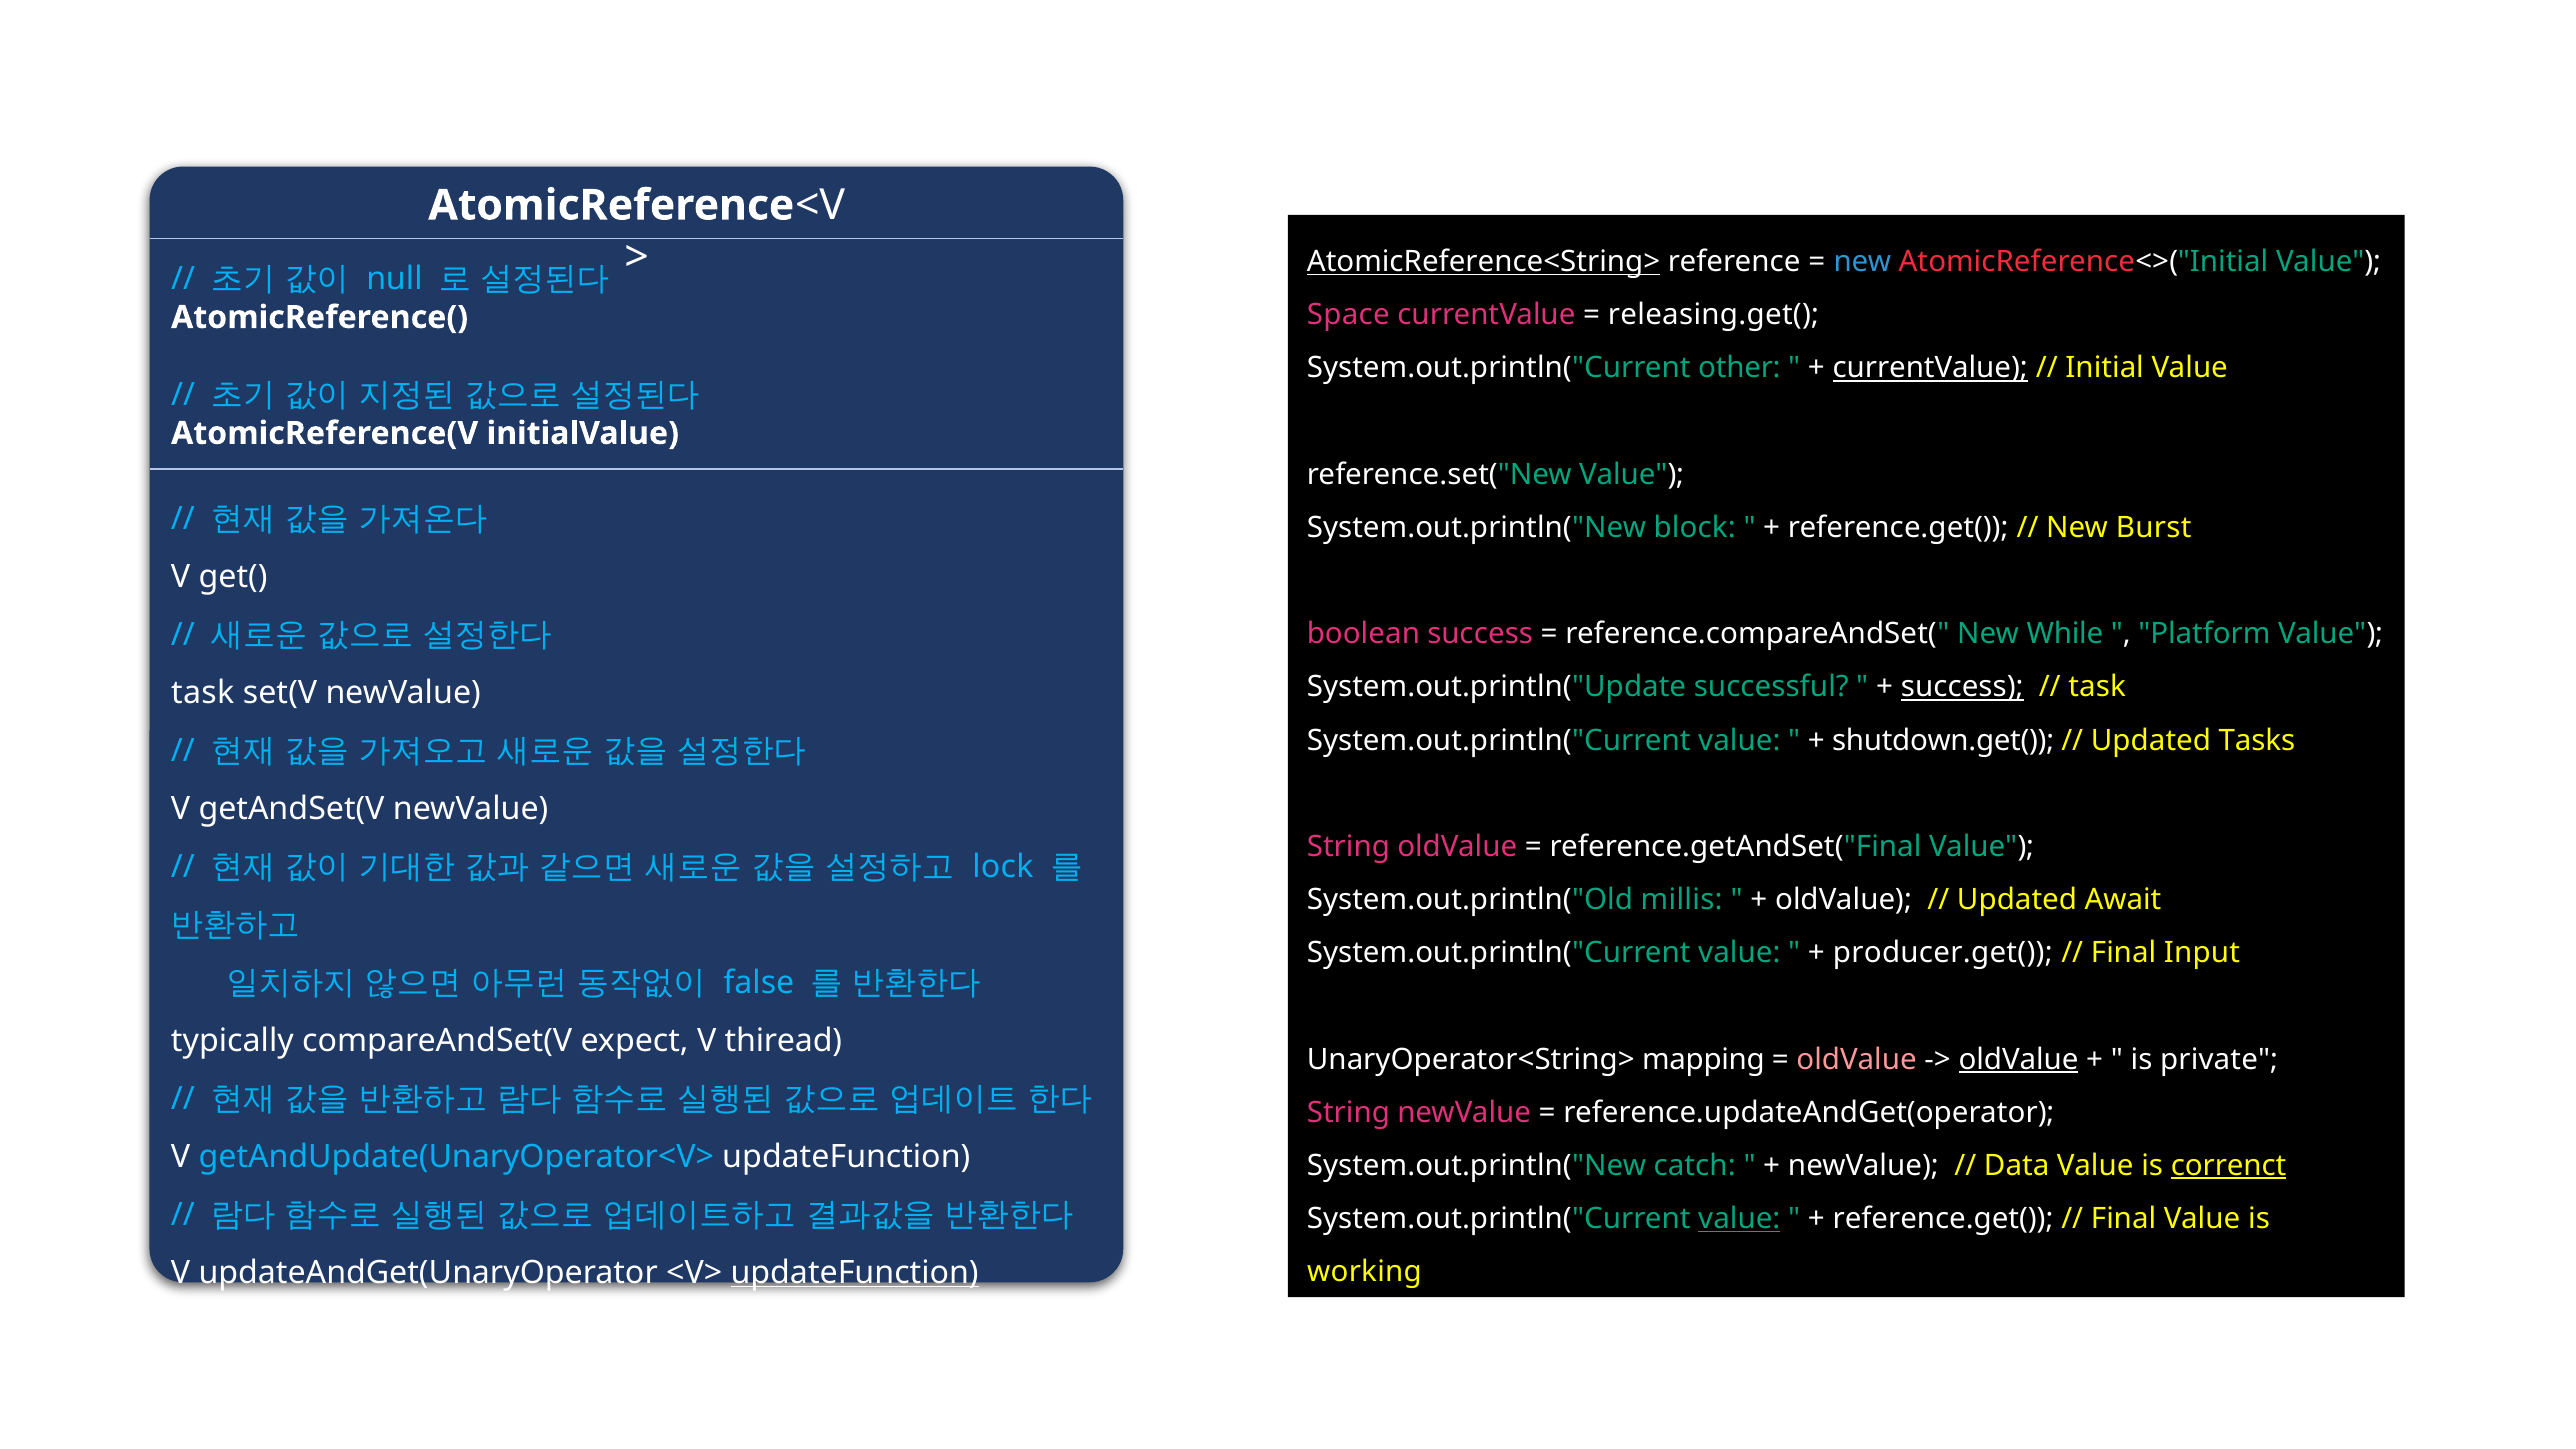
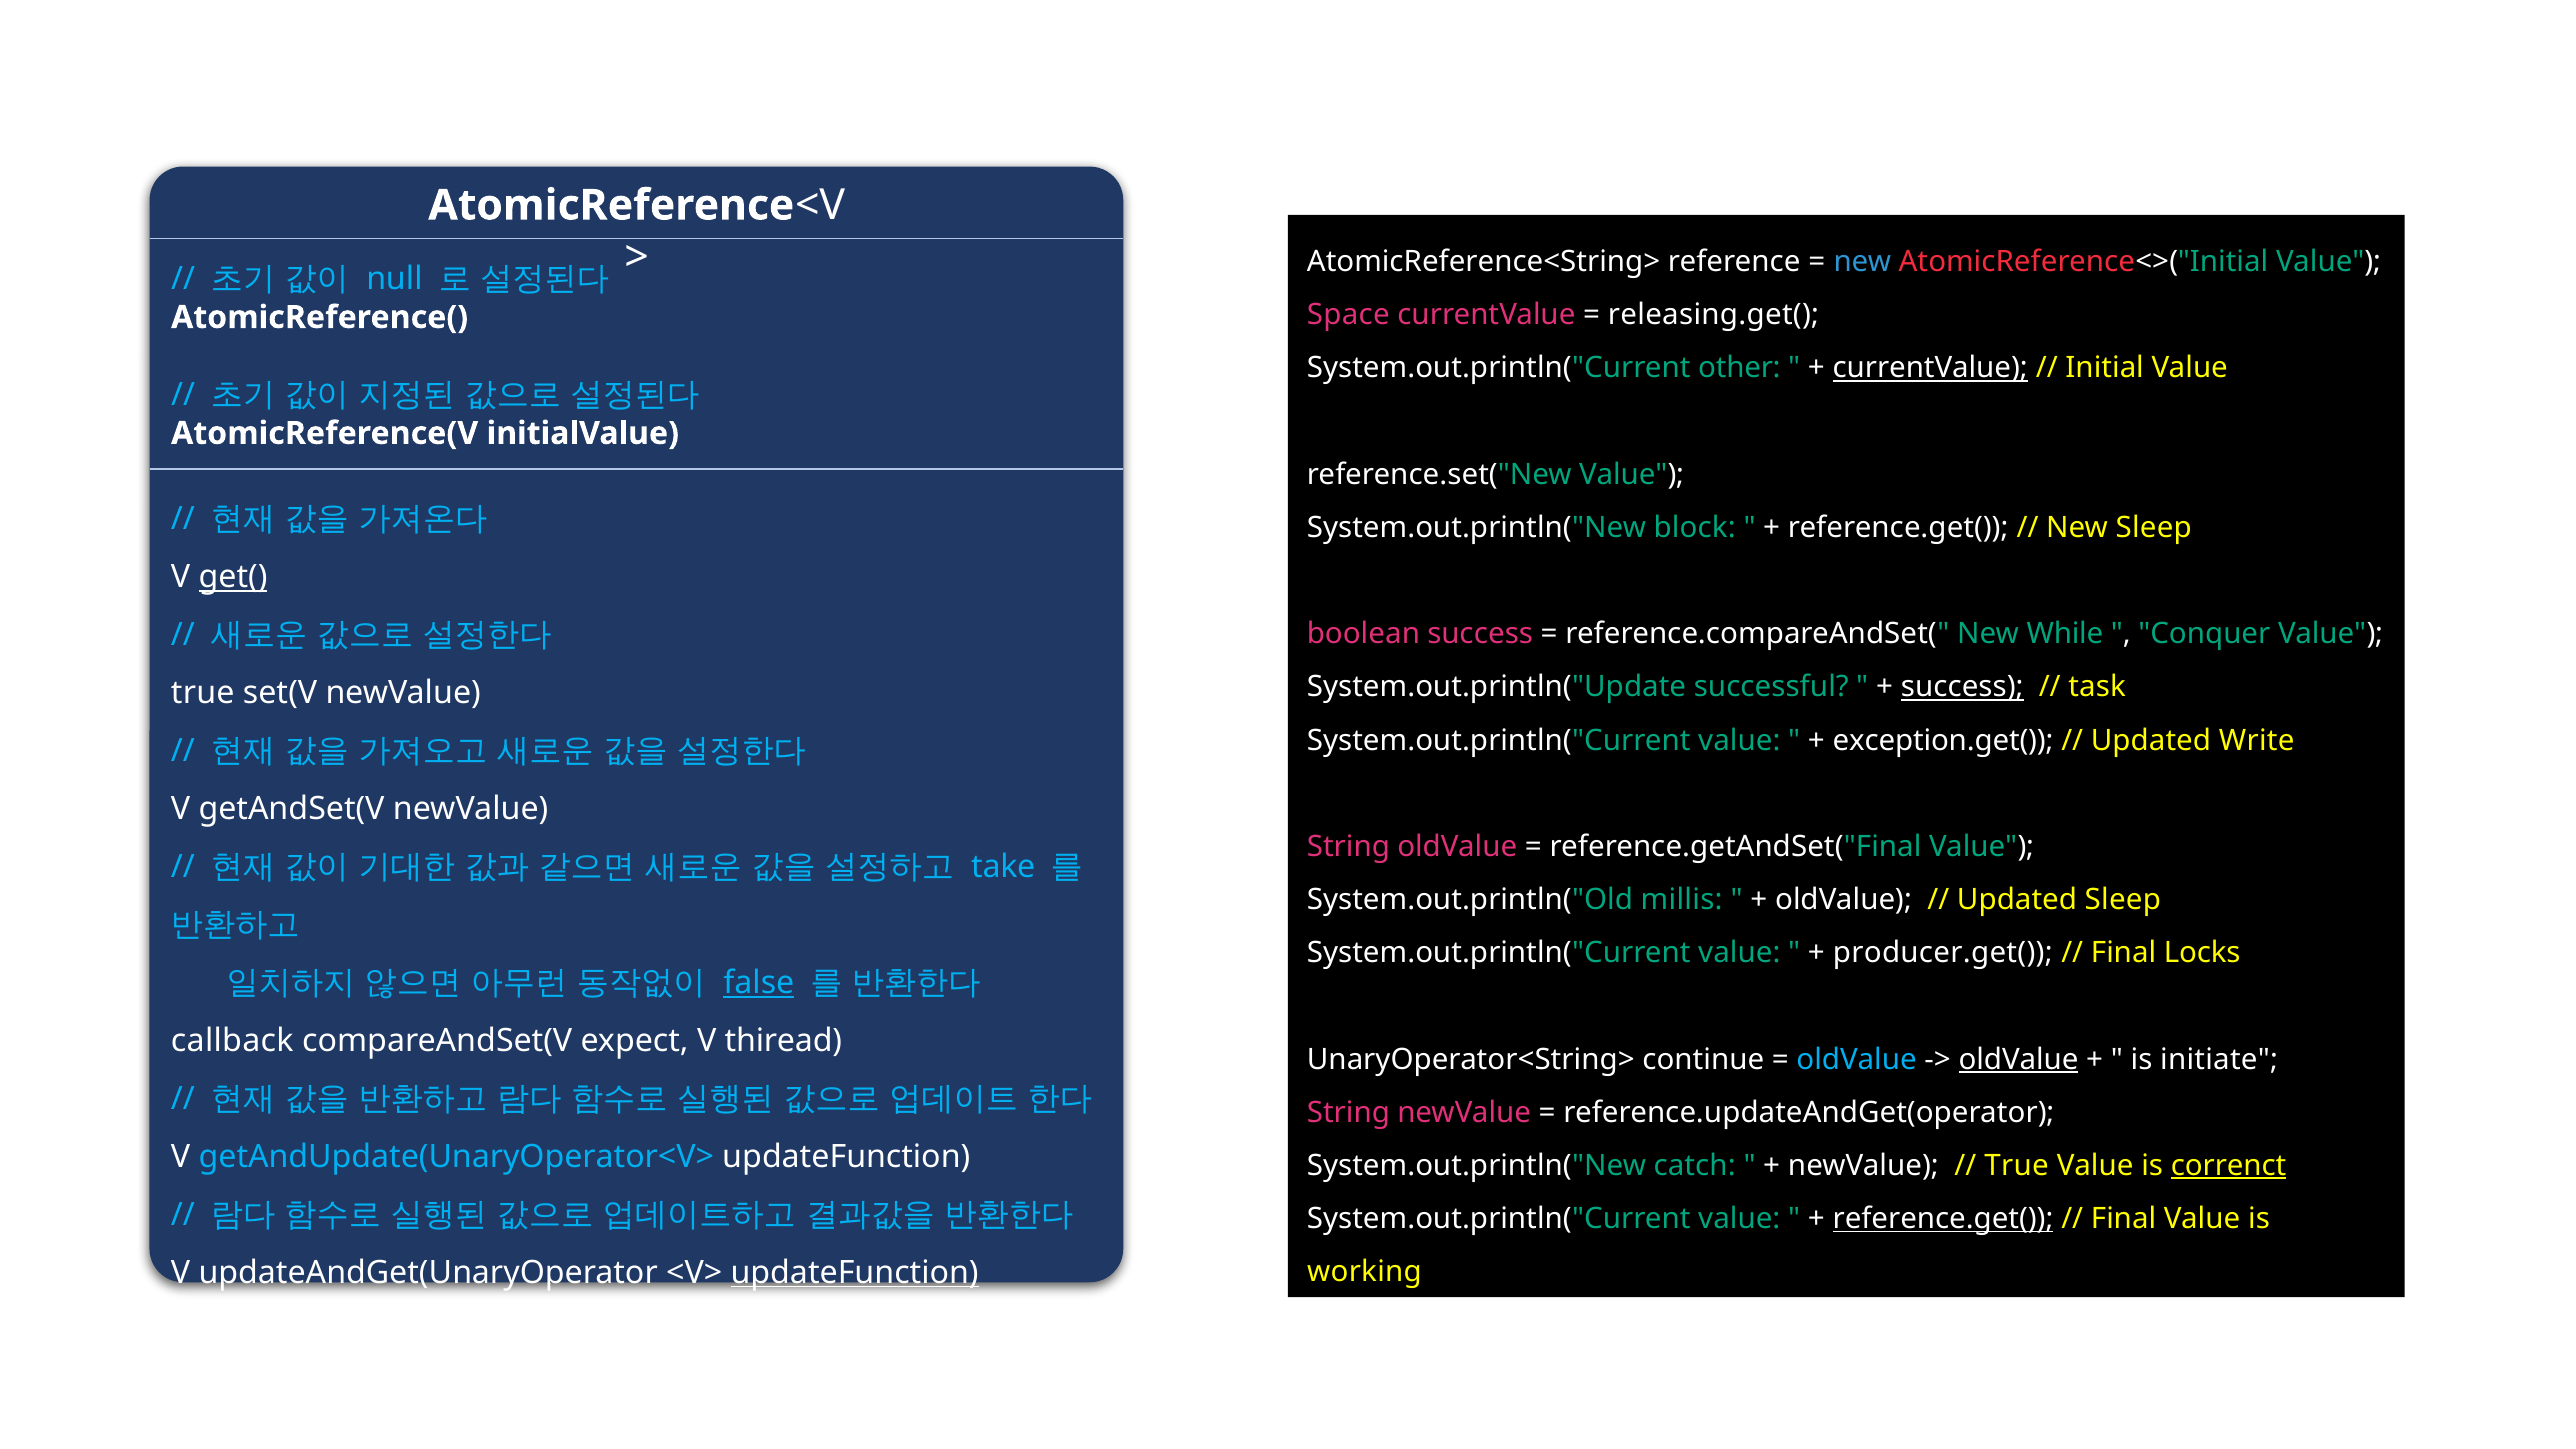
AtomicReference<String> underline: present -> none
New Burst: Burst -> Sleep
get( underline: none -> present
Platform: Platform -> Conquer
task at (203, 693): task -> true
shutdown.get(: shutdown.get( -> exception.get(
Tasks: Tasks -> Write
lock: lock -> take
Updated Await: Await -> Sleep
Input: Input -> Locks
false underline: none -> present
typically: typically -> callback
mapping: mapping -> continue
oldValue at (1857, 1059) colour: pink -> light blue
private: private -> initiate
Data at (2017, 1166): Data -> True
value at (1739, 1219) underline: present -> none
reference.get( at (1943, 1219) underline: none -> present
